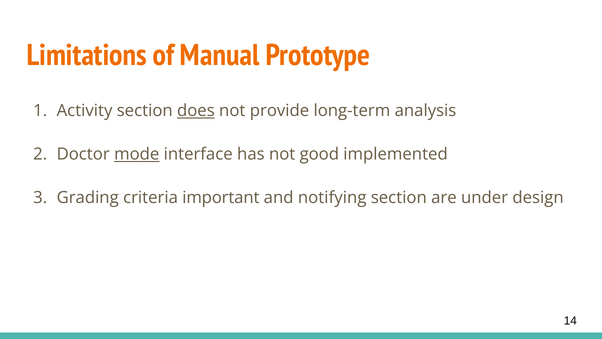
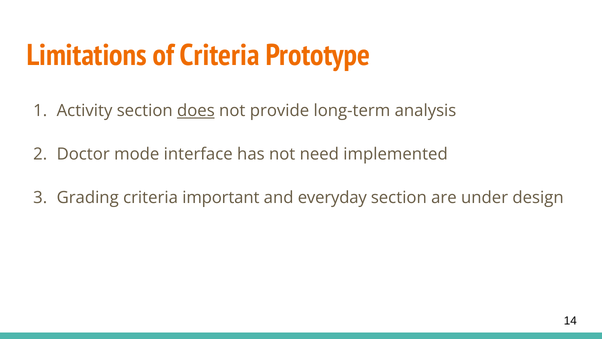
of Manual: Manual -> Criteria
mode underline: present -> none
good: good -> need
notifying: notifying -> everyday
